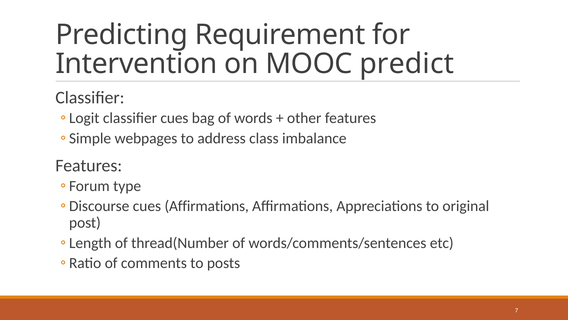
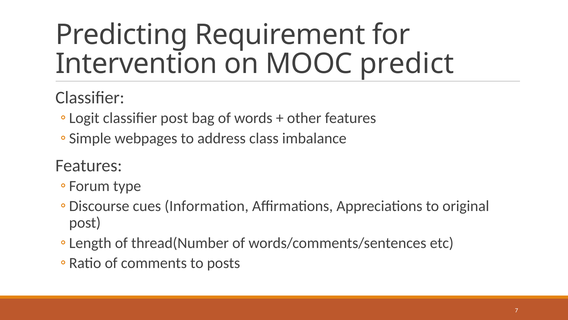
classifier cues: cues -> post
cues Affirmations: Affirmations -> Information
